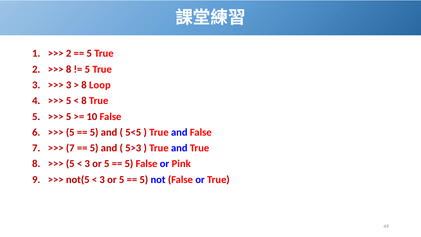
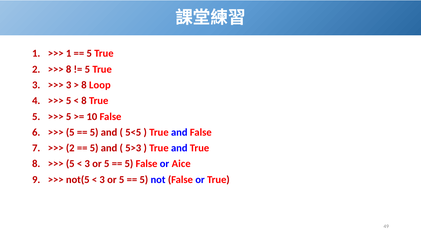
2 at (69, 53): 2 -> 1
7 at (70, 148): 7 -> 2
Pink: Pink -> Aice
